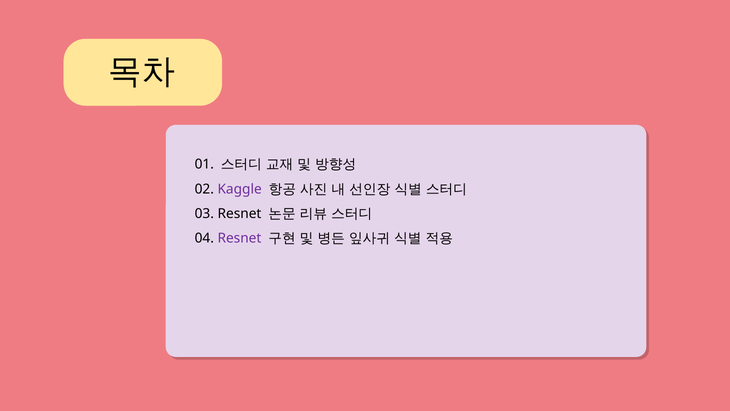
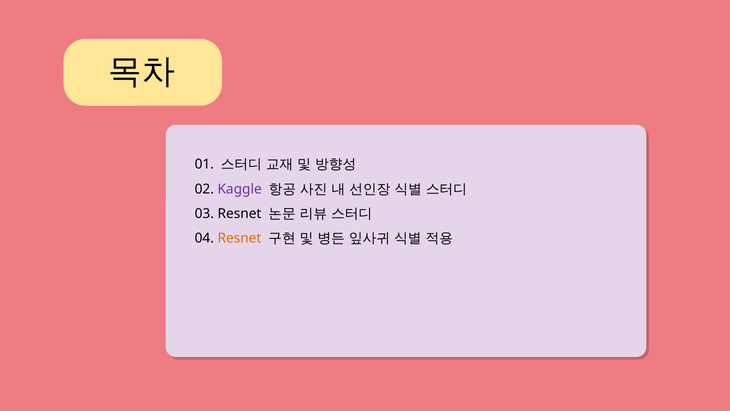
Resnet at (239, 238) colour: purple -> orange
